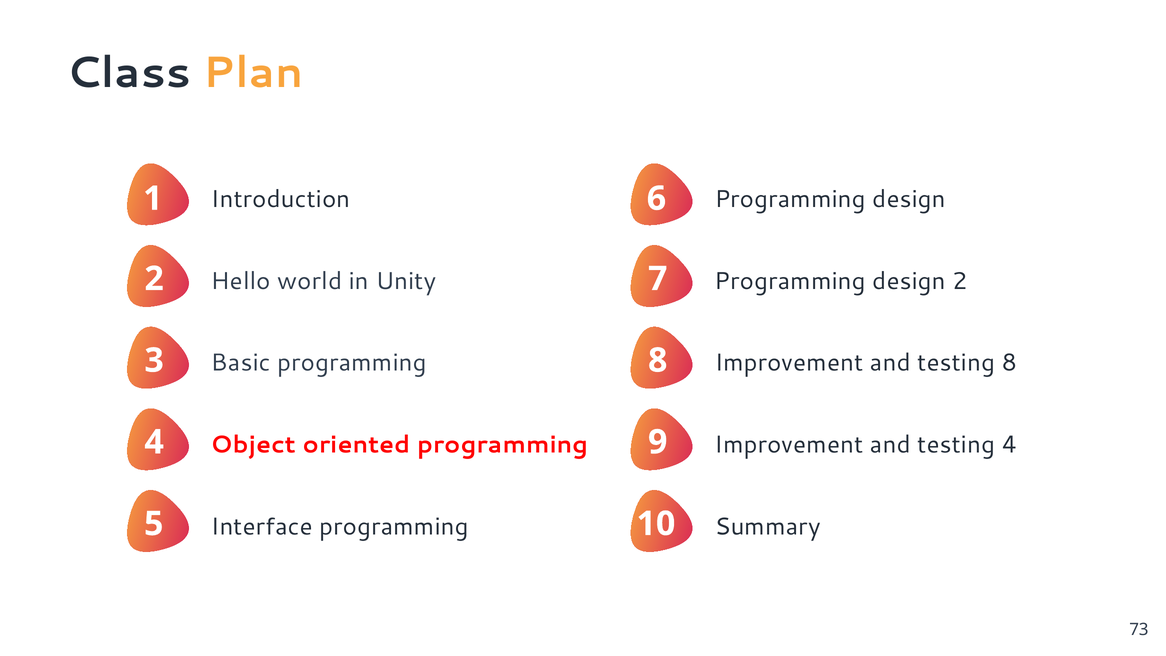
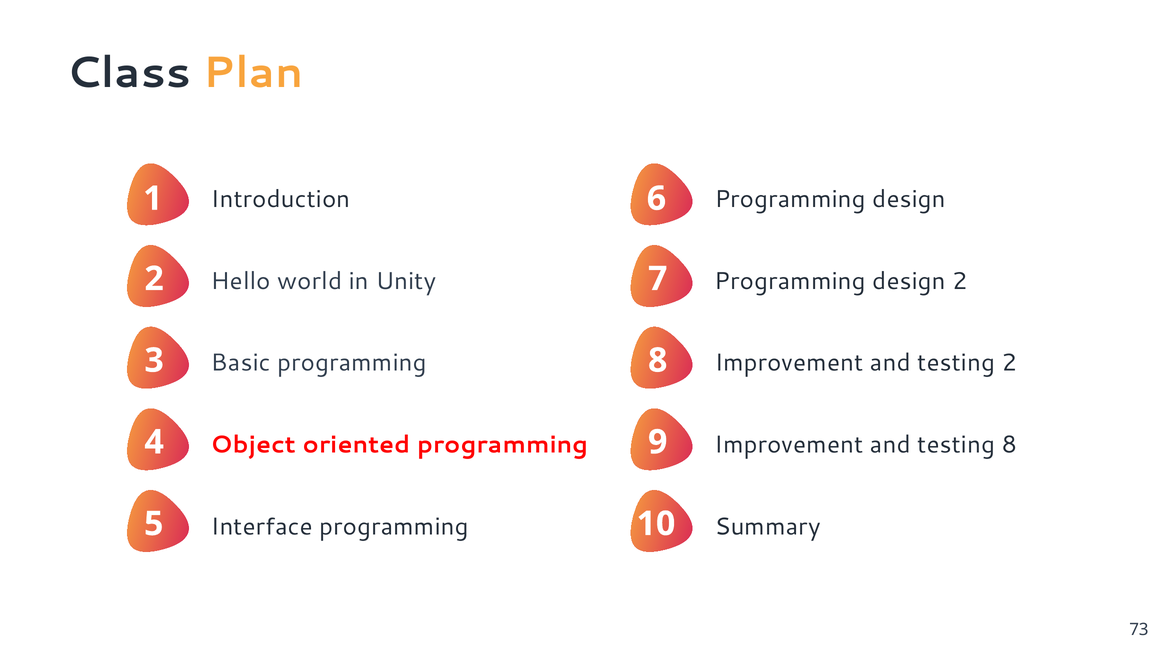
testing 8: 8 -> 2
testing 4: 4 -> 8
